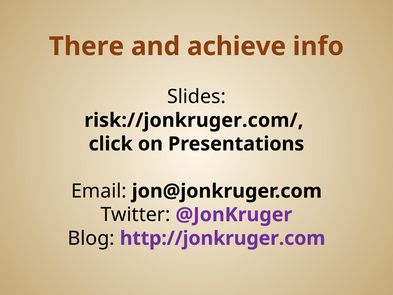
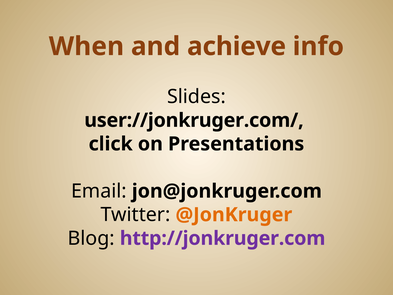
There: There -> When
risk://jonkruger.com/: risk://jonkruger.com/ -> user://jonkruger.com/
@JonKruger colour: purple -> orange
